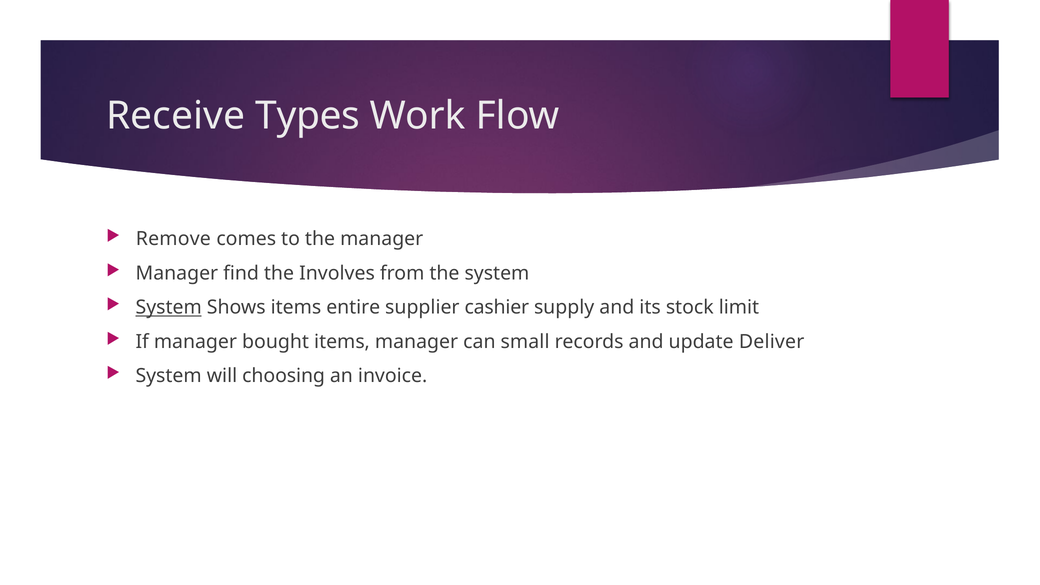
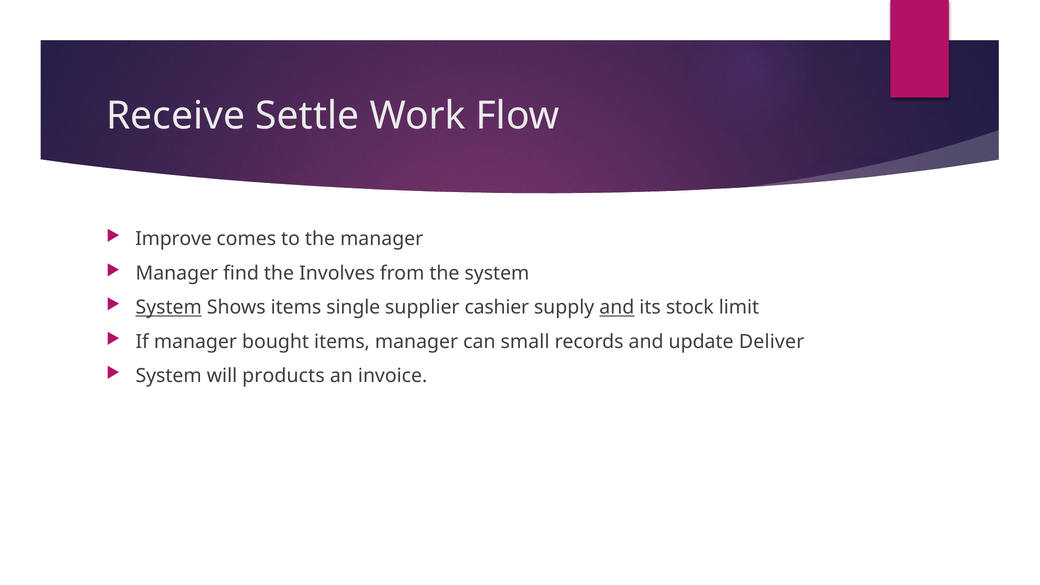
Types: Types -> Settle
Remove: Remove -> Improve
entire: entire -> single
and at (617, 308) underline: none -> present
choosing: choosing -> products
